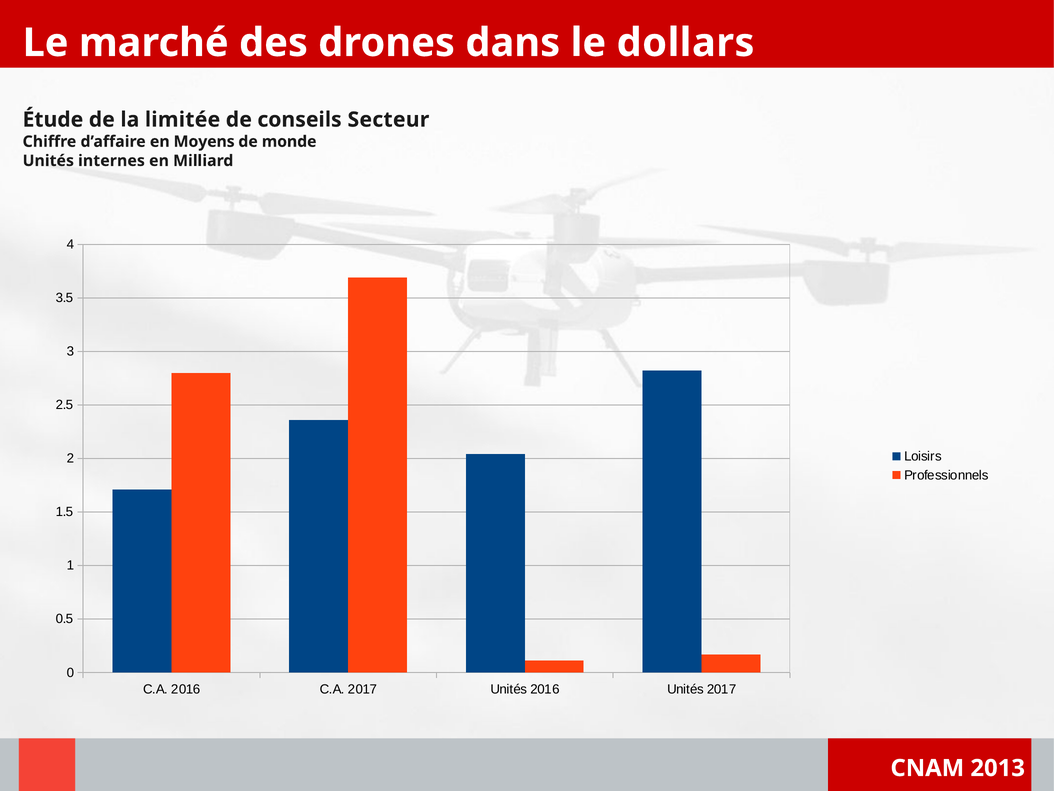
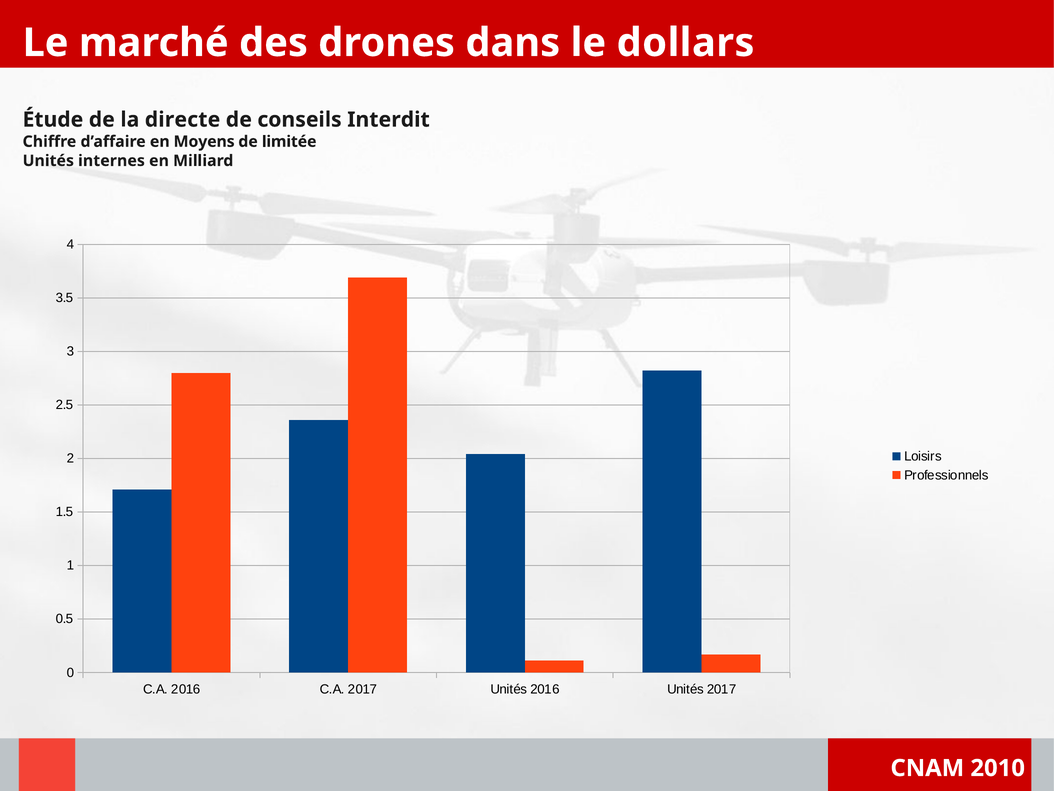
limitée: limitée -> directe
Secteur: Secteur -> Interdit
monde: monde -> limitée
2013: 2013 -> 2010
